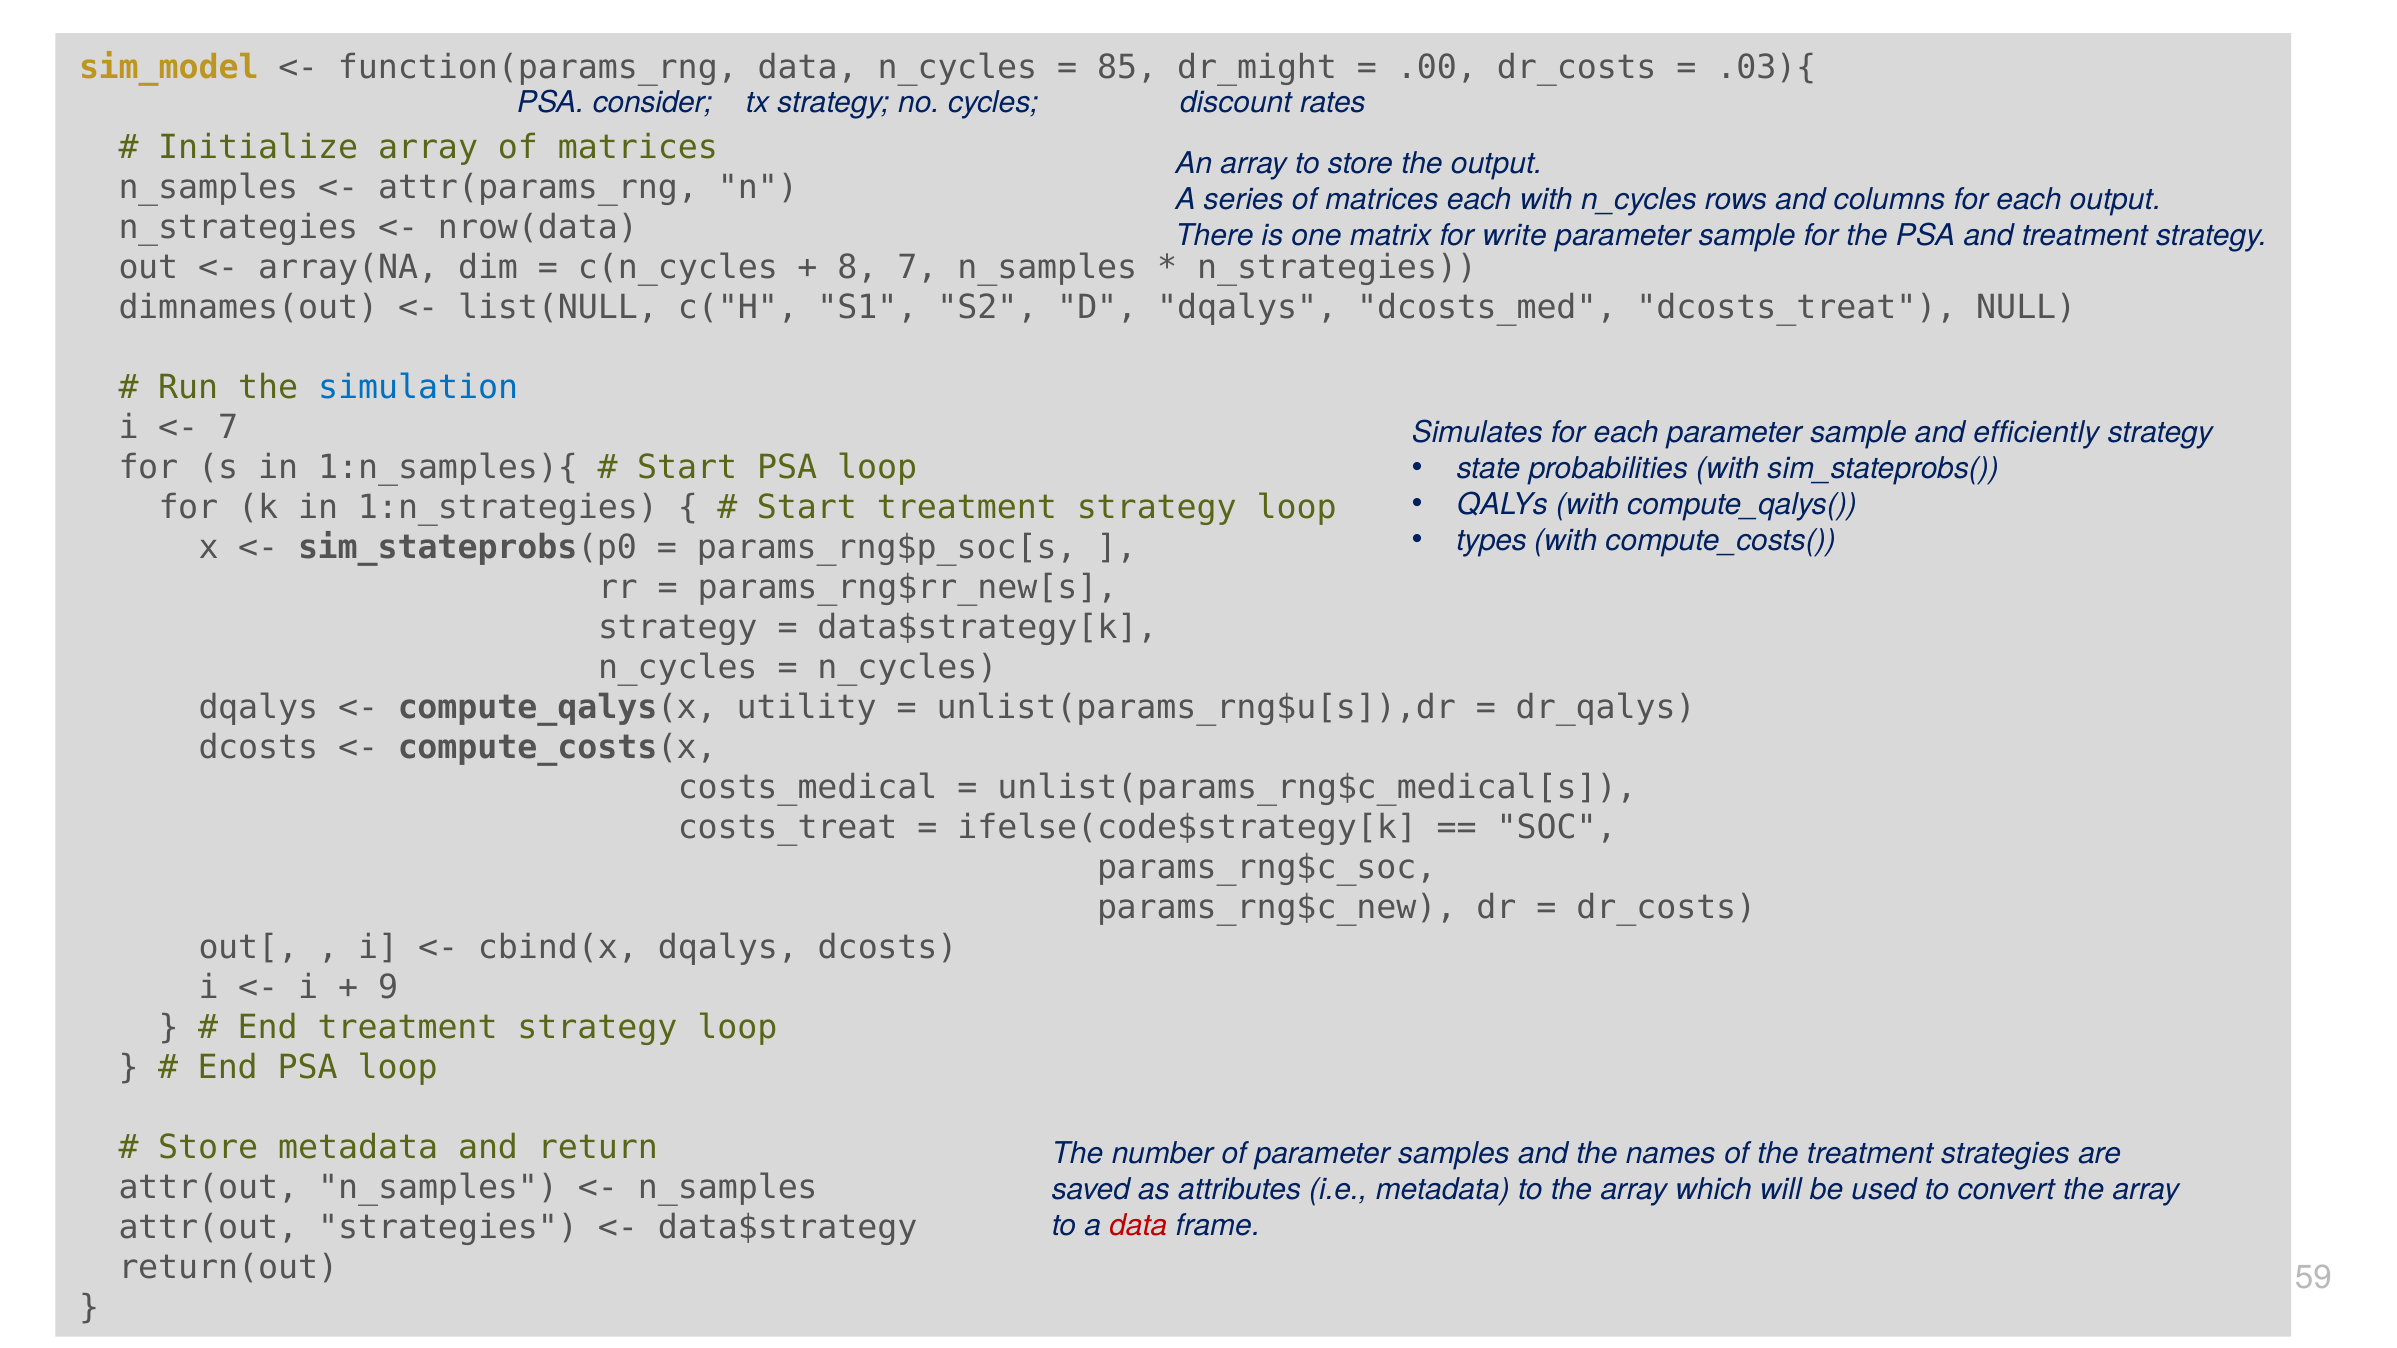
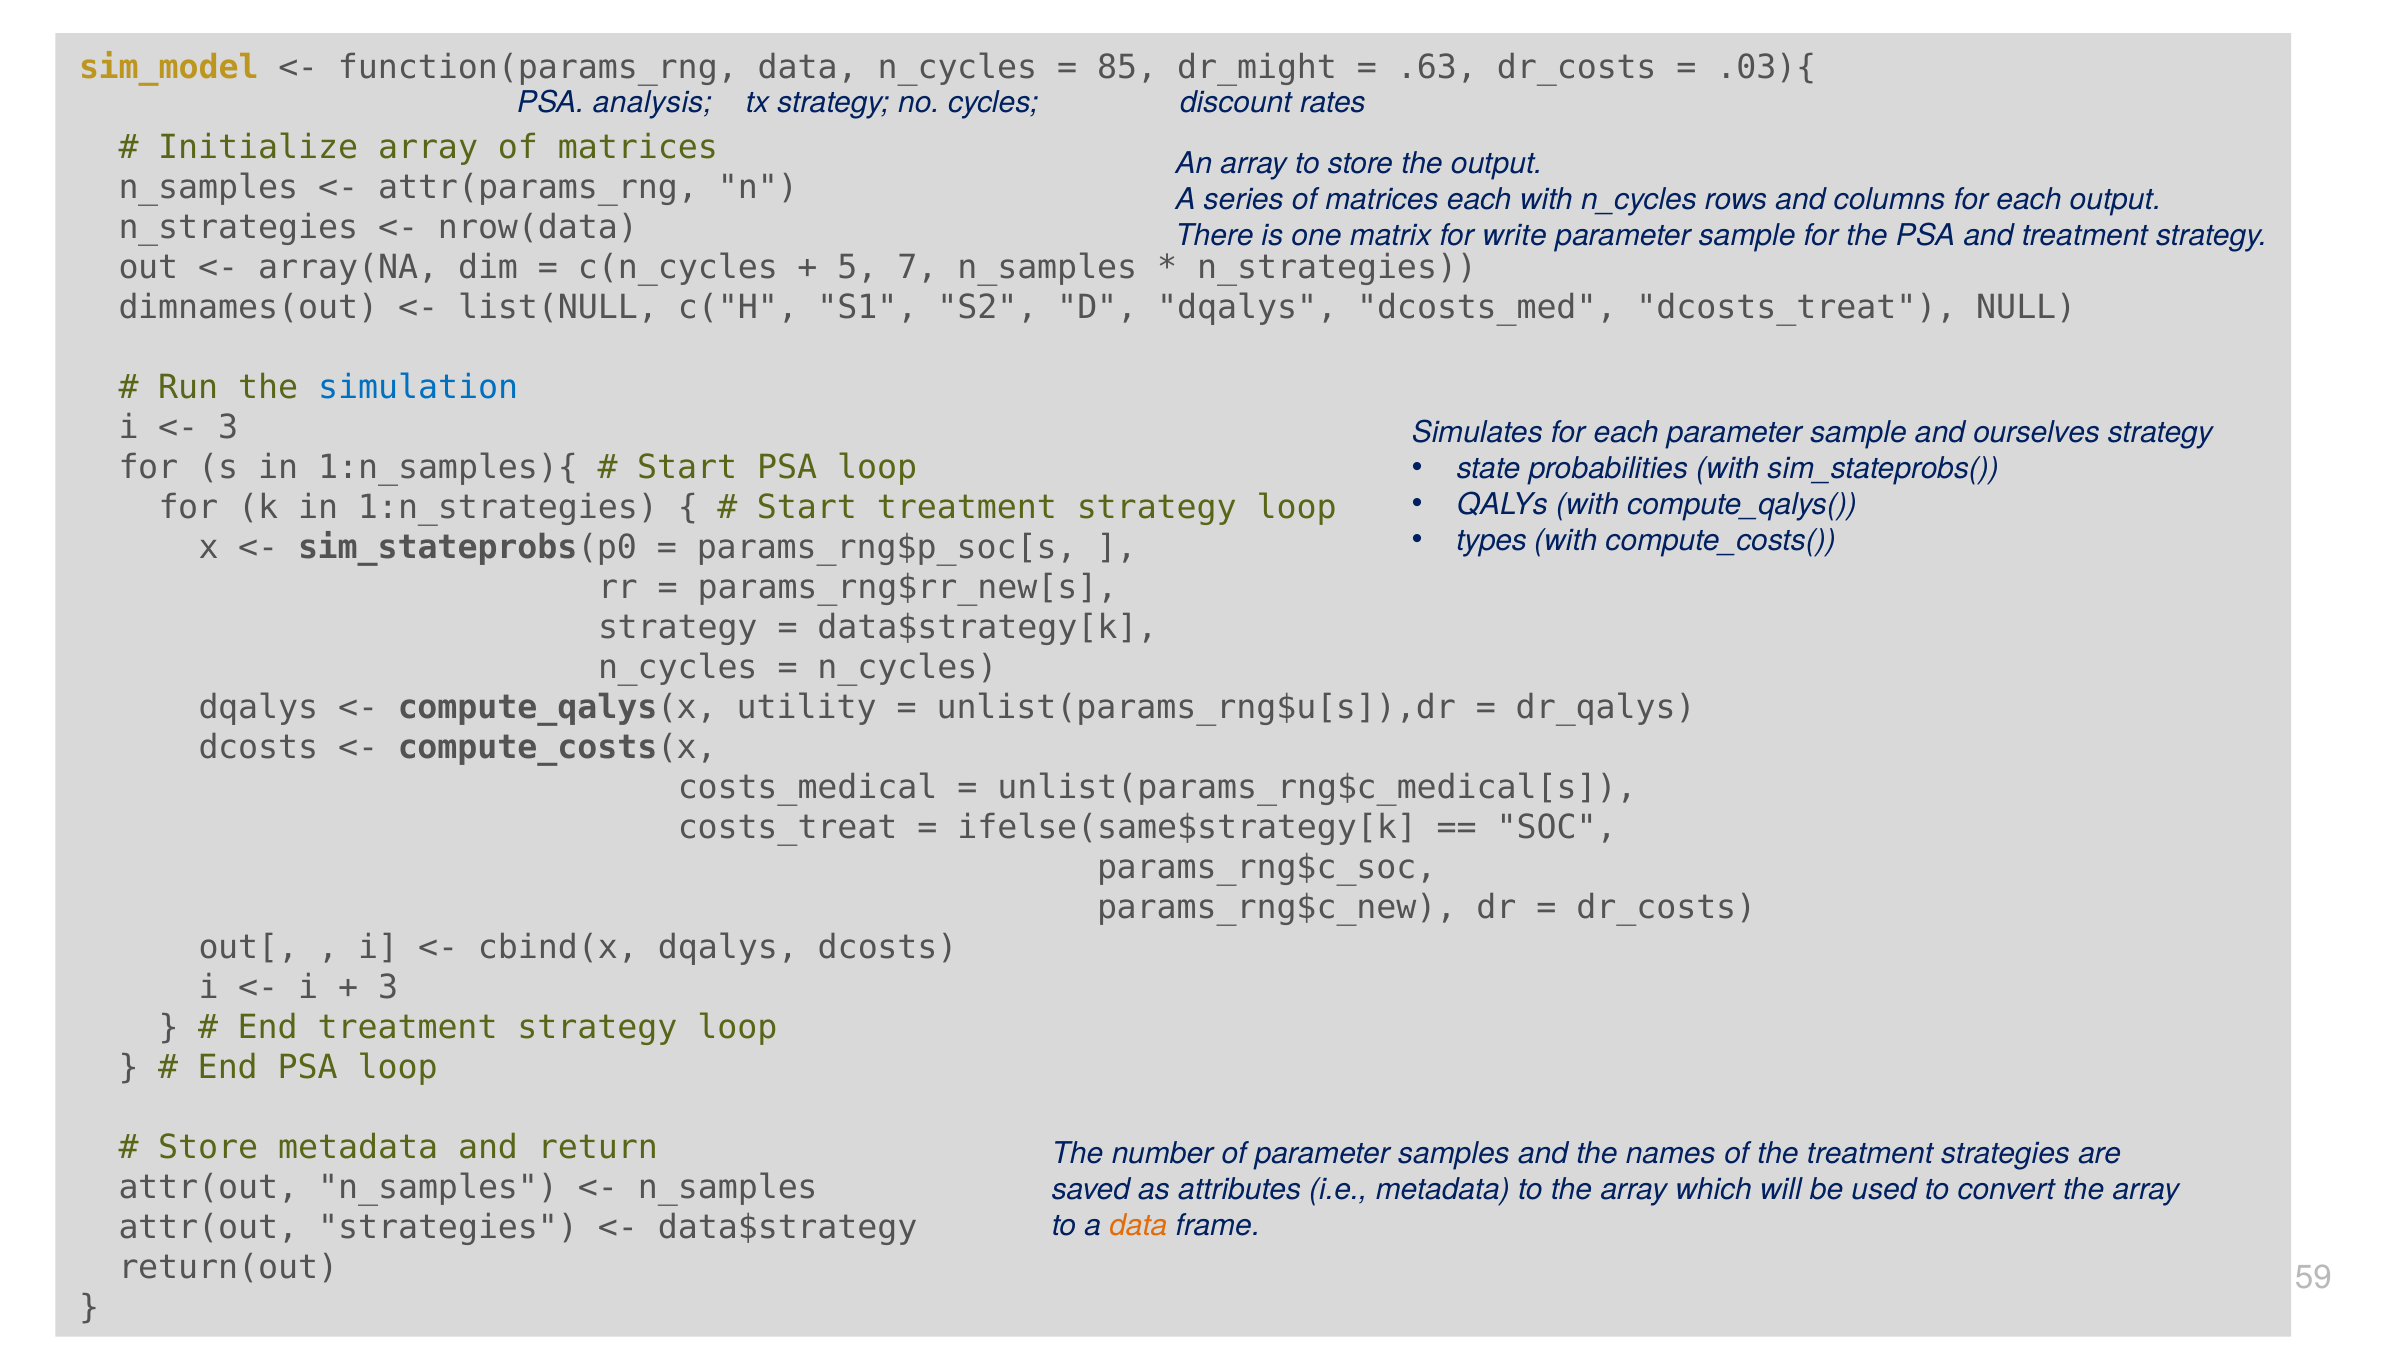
.00: .00 -> .63
consider: consider -> analysis
8: 8 -> 5
7 at (228, 427): 7 -> 3
efficiently: efficiently -> ourselves
ifelse(code$strategy[k: ifelse(code$strategy[k -> ifelse(same$strategy[k
9 at (388, 988): 9 -> 3
data at (1138, 1226) colour: red -> orange
